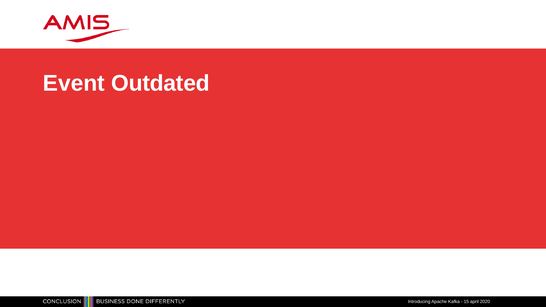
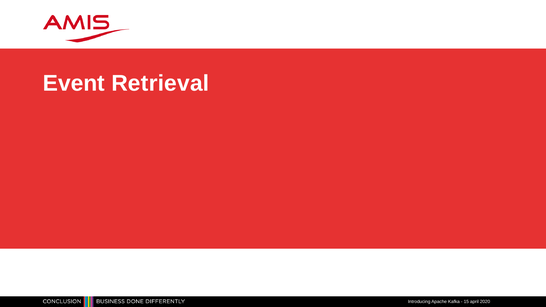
Outdated: Outdated -> Retrieval
